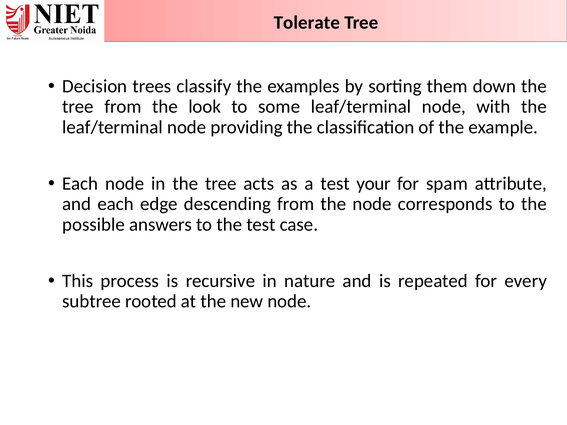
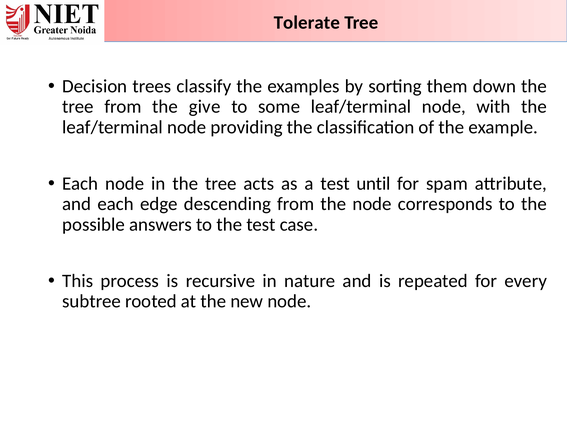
look: look -> give
your: your -> until
